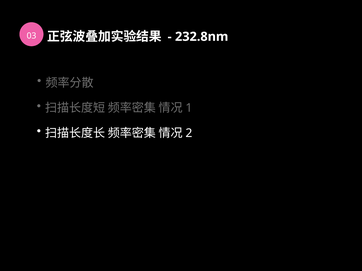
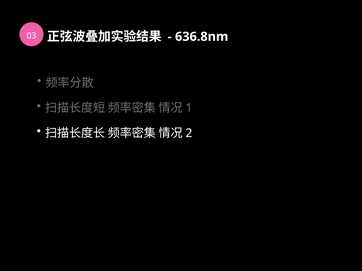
232.8nm: 232.8nm -> 636.8nm
